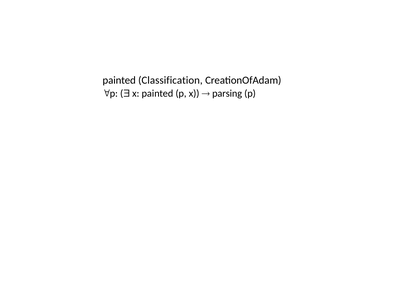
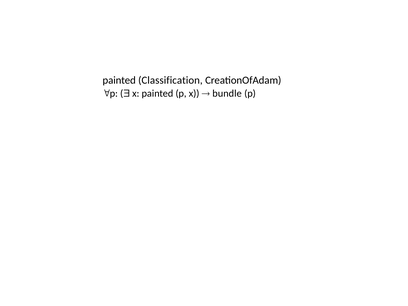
parsing: parsing -> bundle
